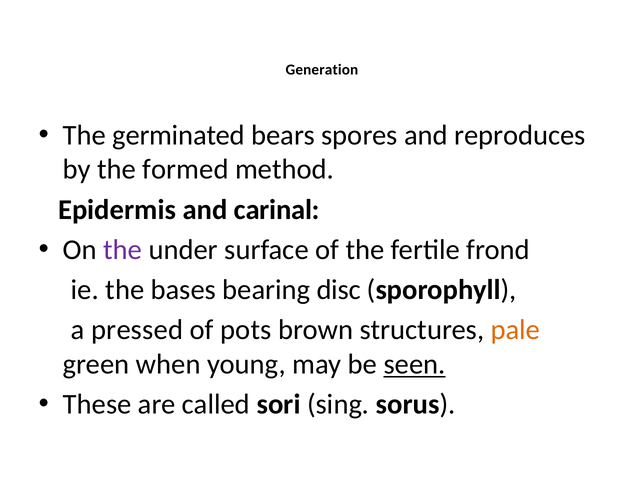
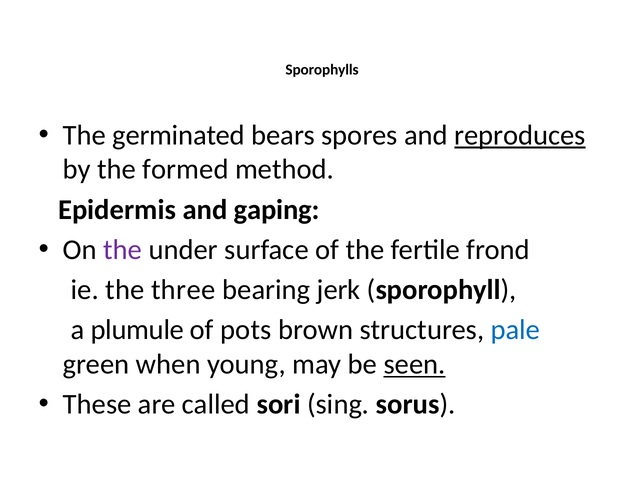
Generation: Generation -> Sporophylls
reproduces underline: none -> present
carinal: carinal -> gaping
bases: bases -> three
disc: disc -> jerk
pressed: pressed -> plumule
pale colour: orange -> blue
